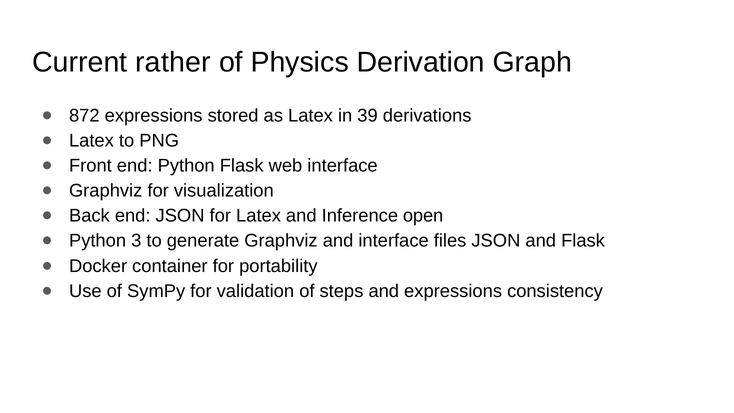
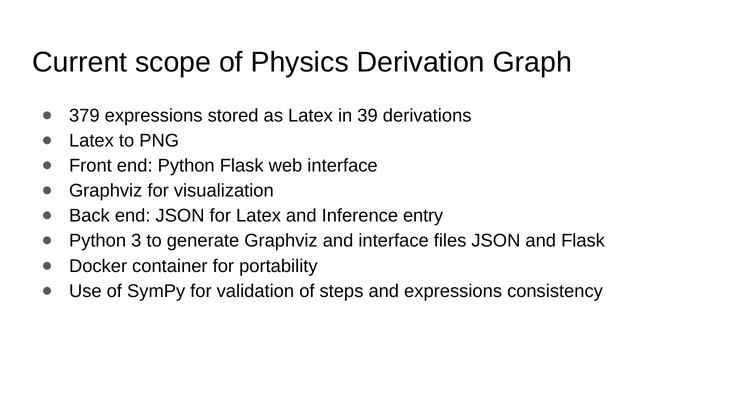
rather: rather -> scope
872: 872 -> 379
open: open -> entry
